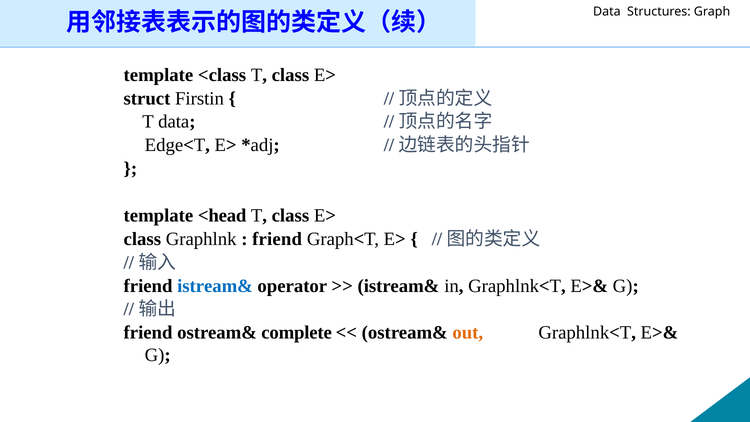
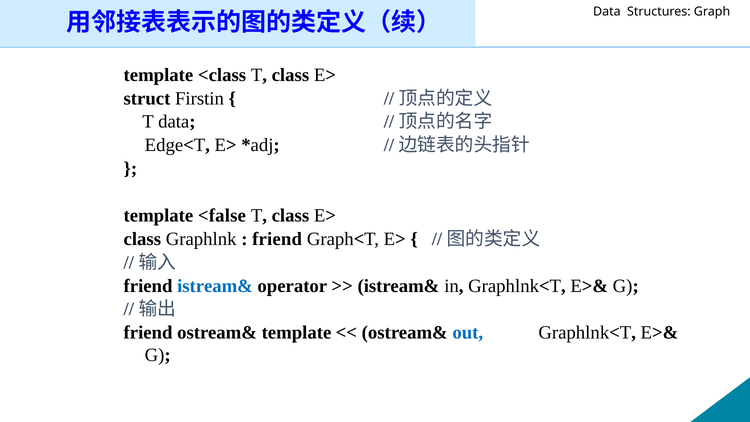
<head: <head -> <false
ostream& complete: complete -> template
out colour: orange -> blue
